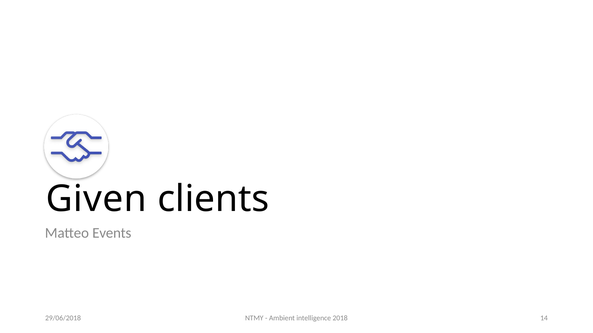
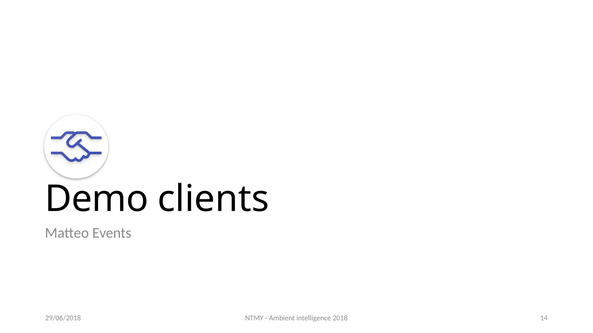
Given: Given -> Demo
